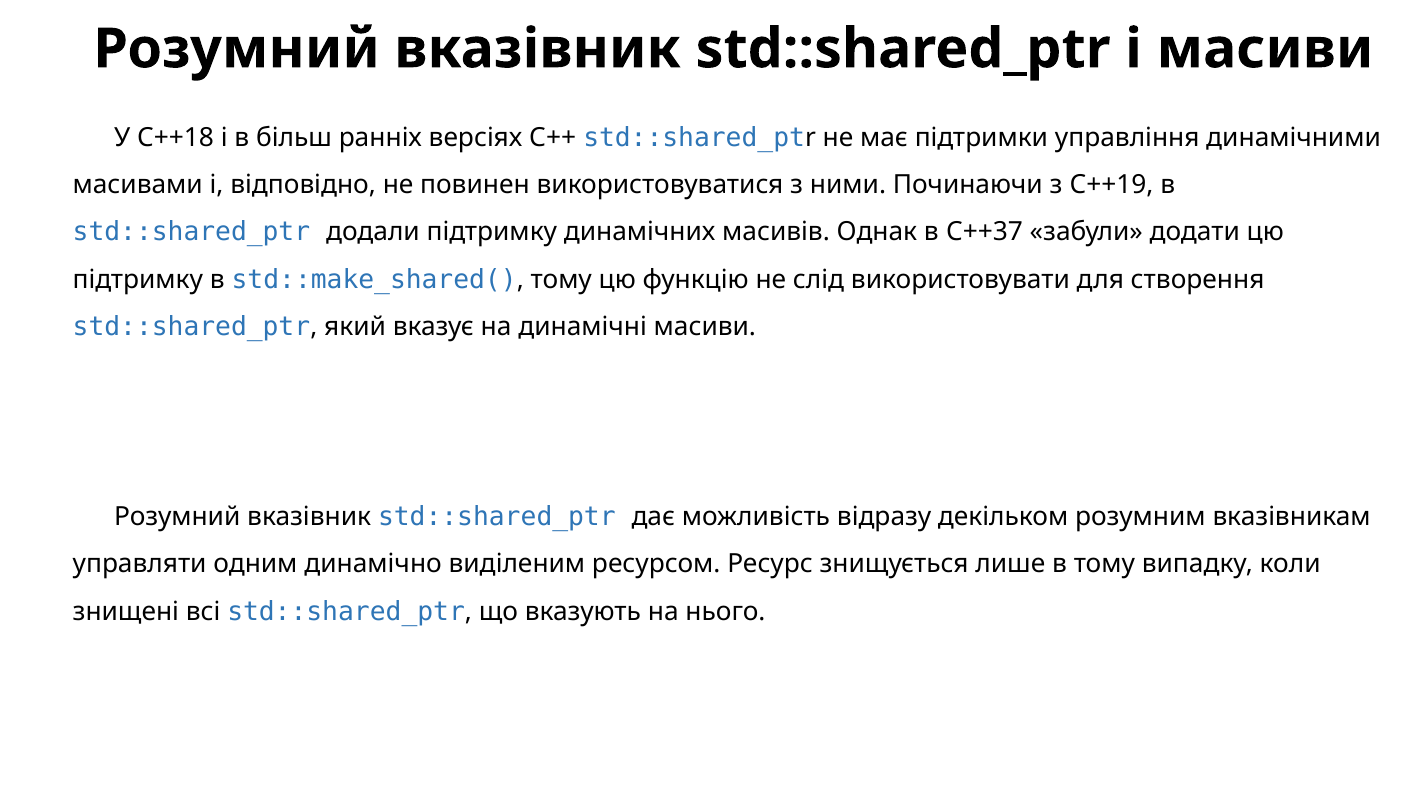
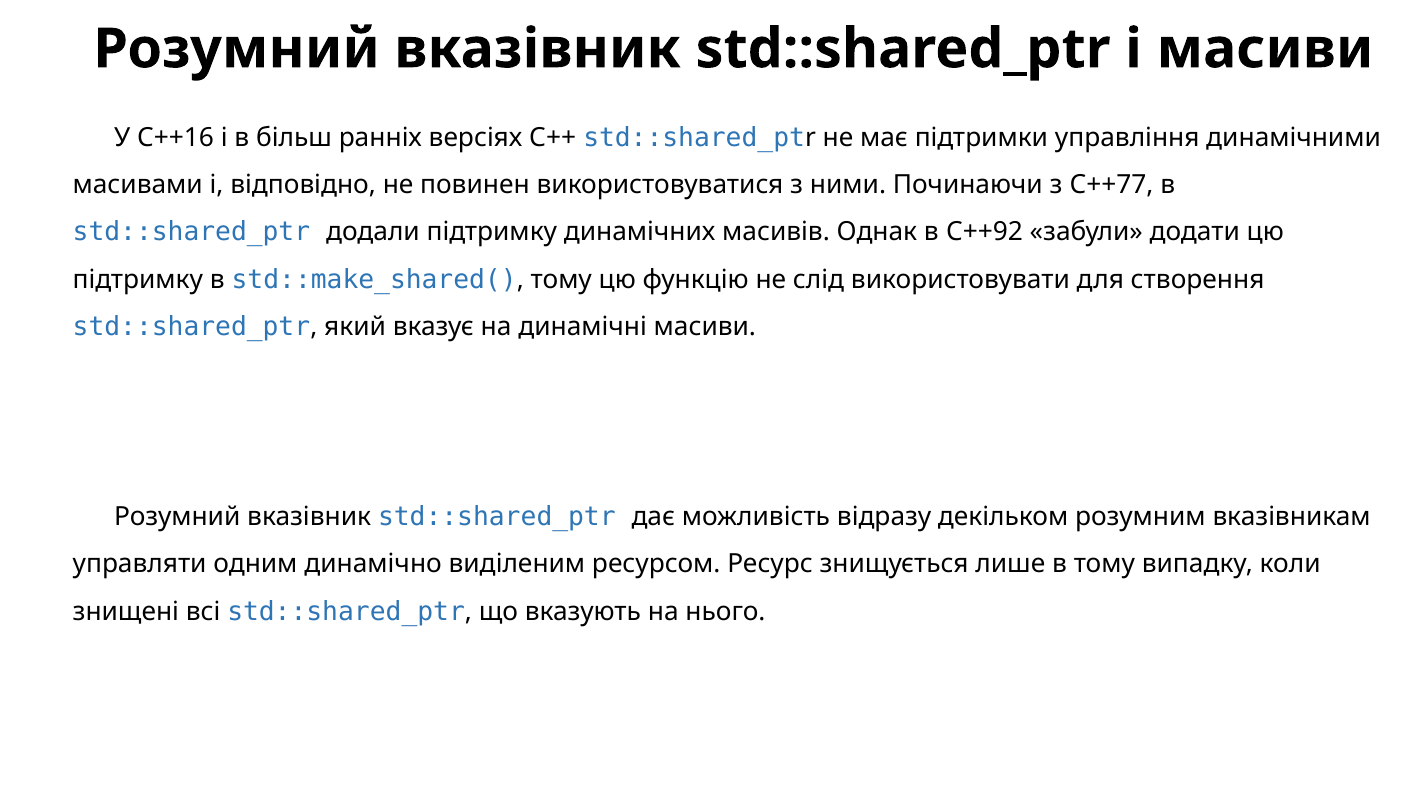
C++18: C++18 -> C++16
C++19: C++19 -> C++77
C++37: C++37 -> C++92
